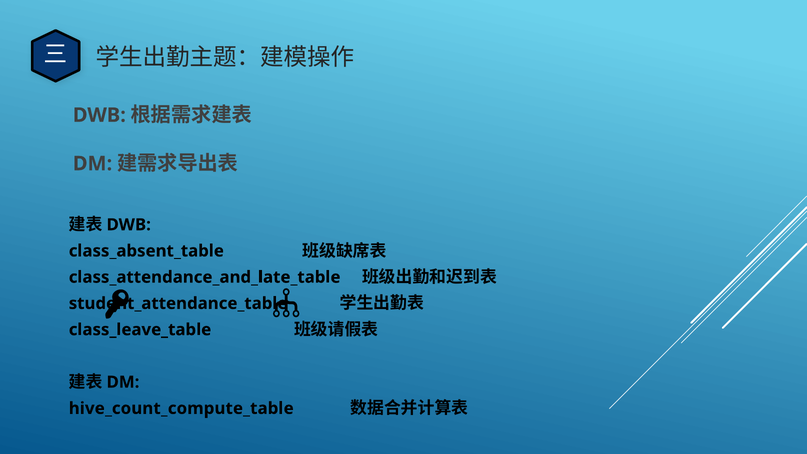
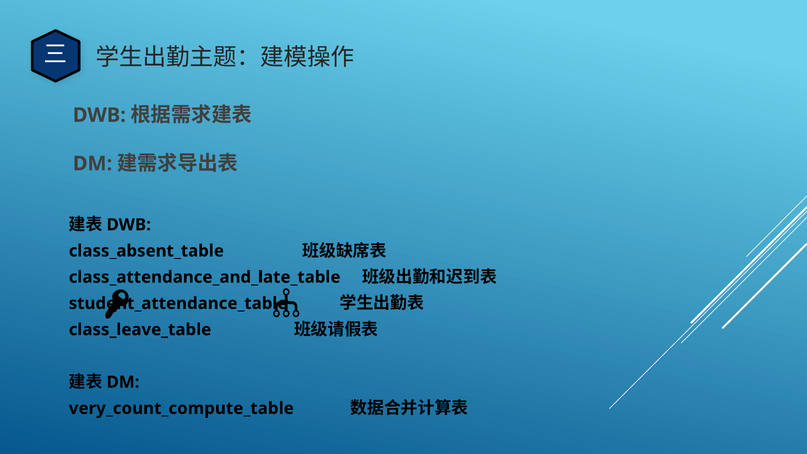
hive_count_compute_table: hive_count_compute_table -> very_count_compute_table
